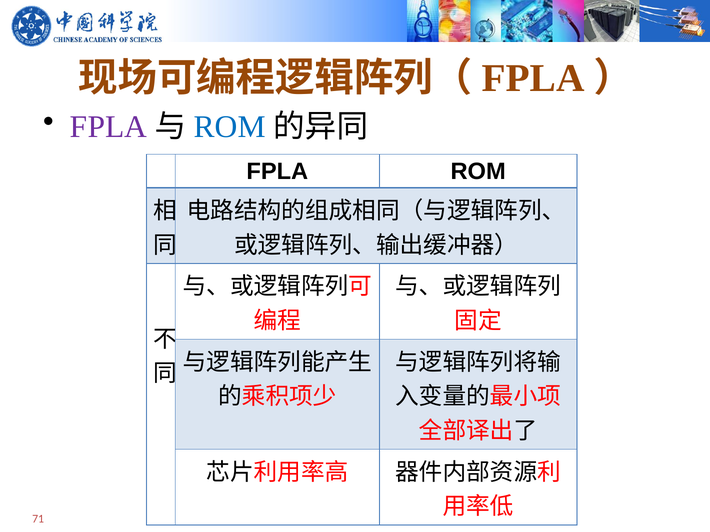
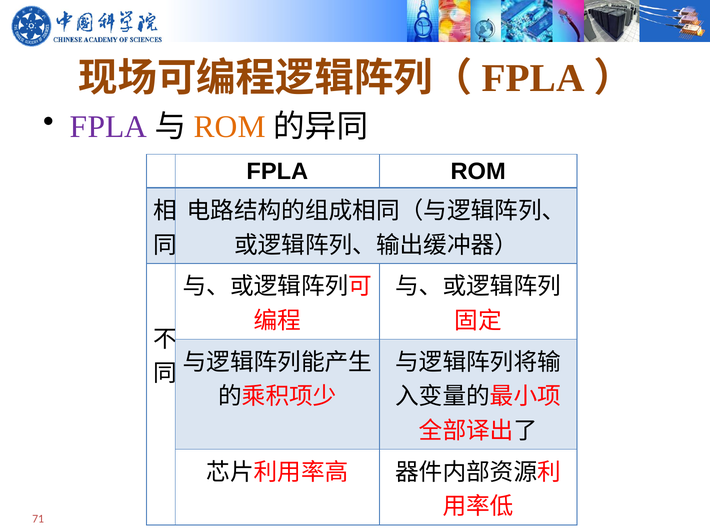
ROM at (230, 127) colour: blue -> orange
